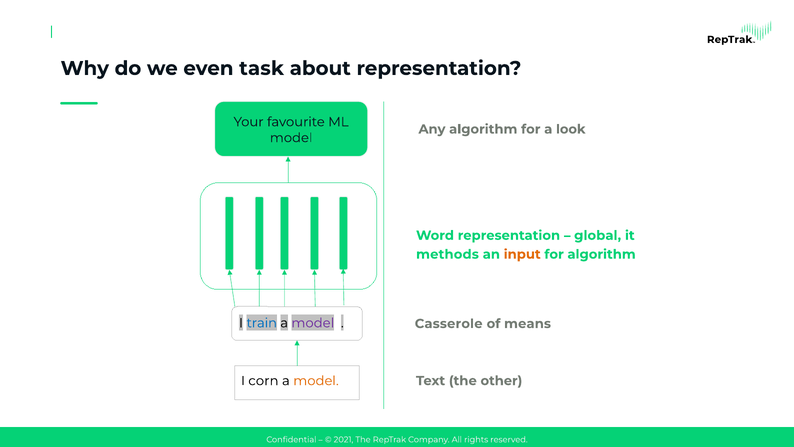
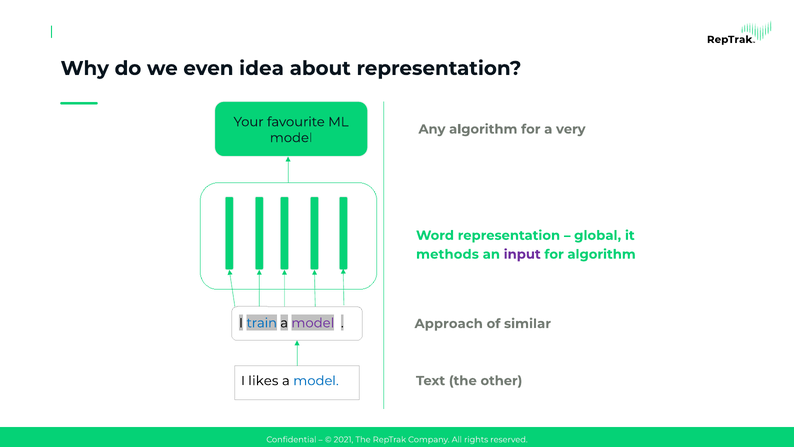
task: task -> idea
look: look -> very
input colour: orange -> purple
Casserole: Casserole -> Approach
means: means -> similar
corn: corn -> likes
model at (316, 380) colour: orange -> blue
